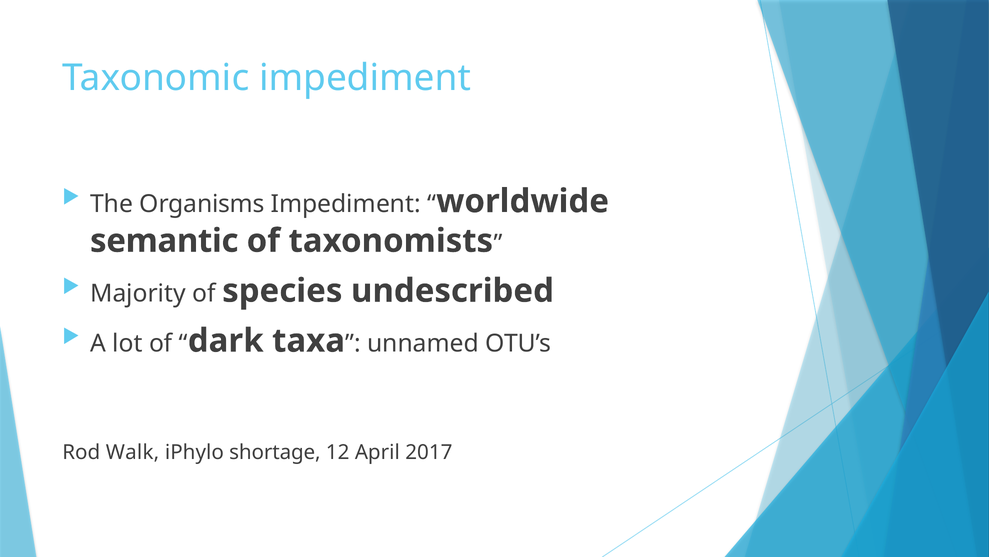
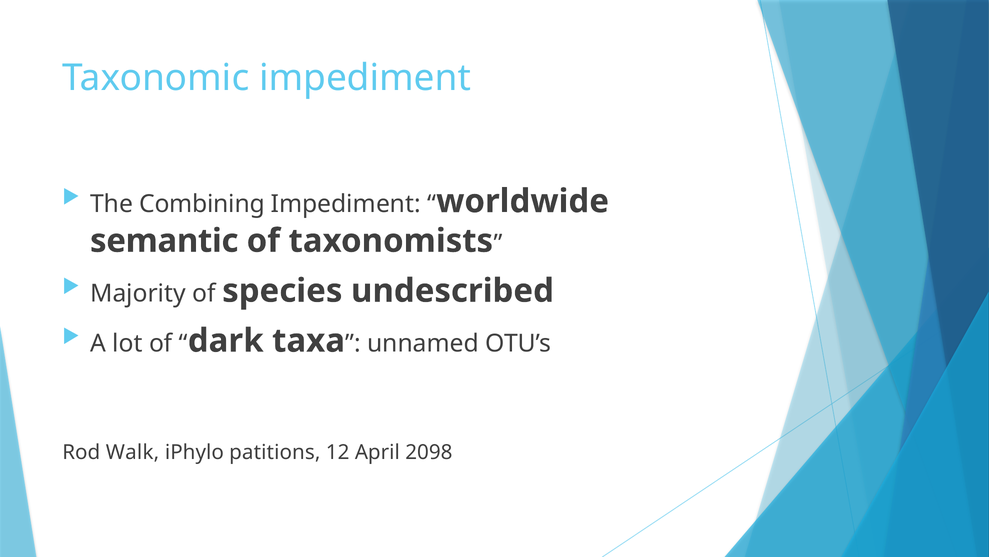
Organisms: Organisms -> Combining
shortage: shortage -> patitions
2017: 2017 -> 2098
